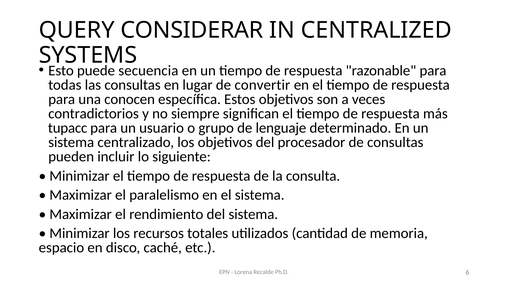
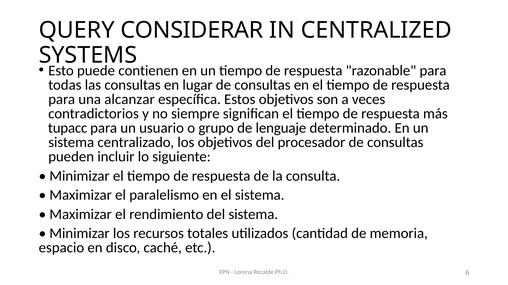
secuencia: secuencia -> contienen
lugar de convertir: convertir -> consultas
conocen: conocen -> alcanzar
